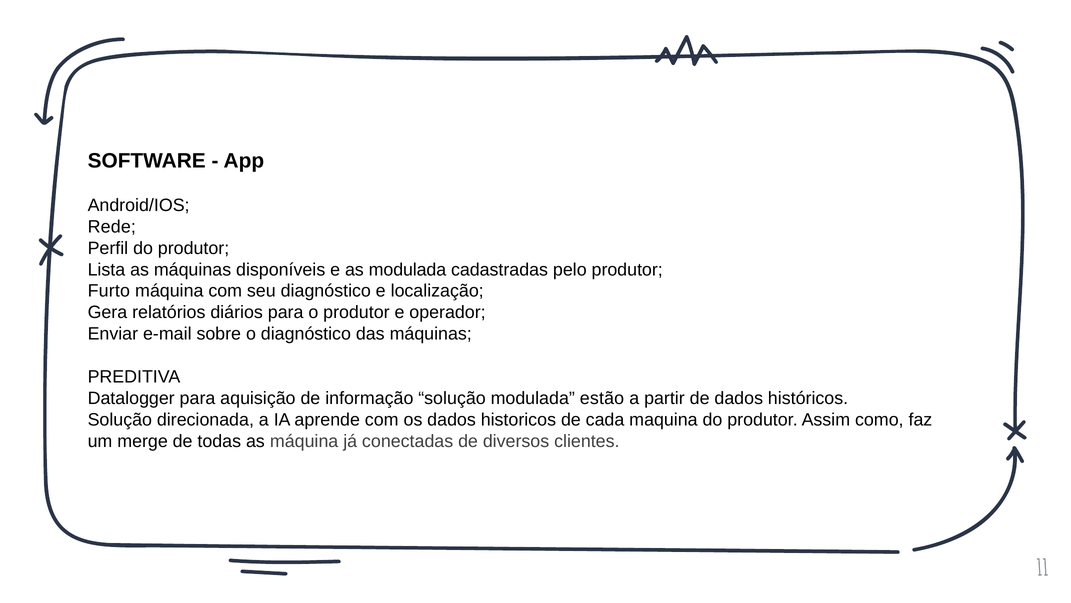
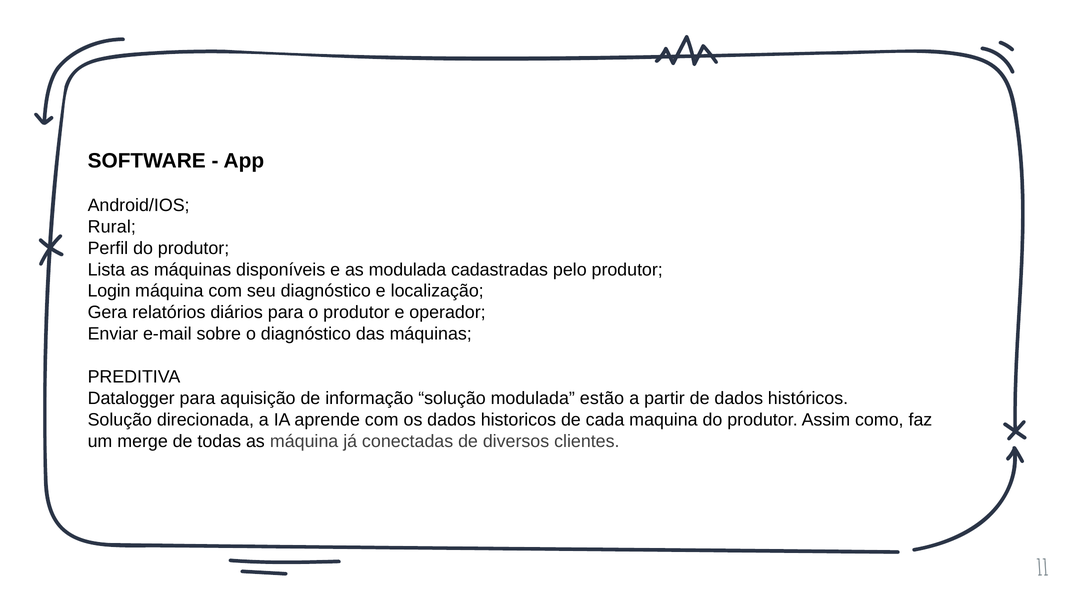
Rede: Rede -> Rural
Furto: Furto -> Login
